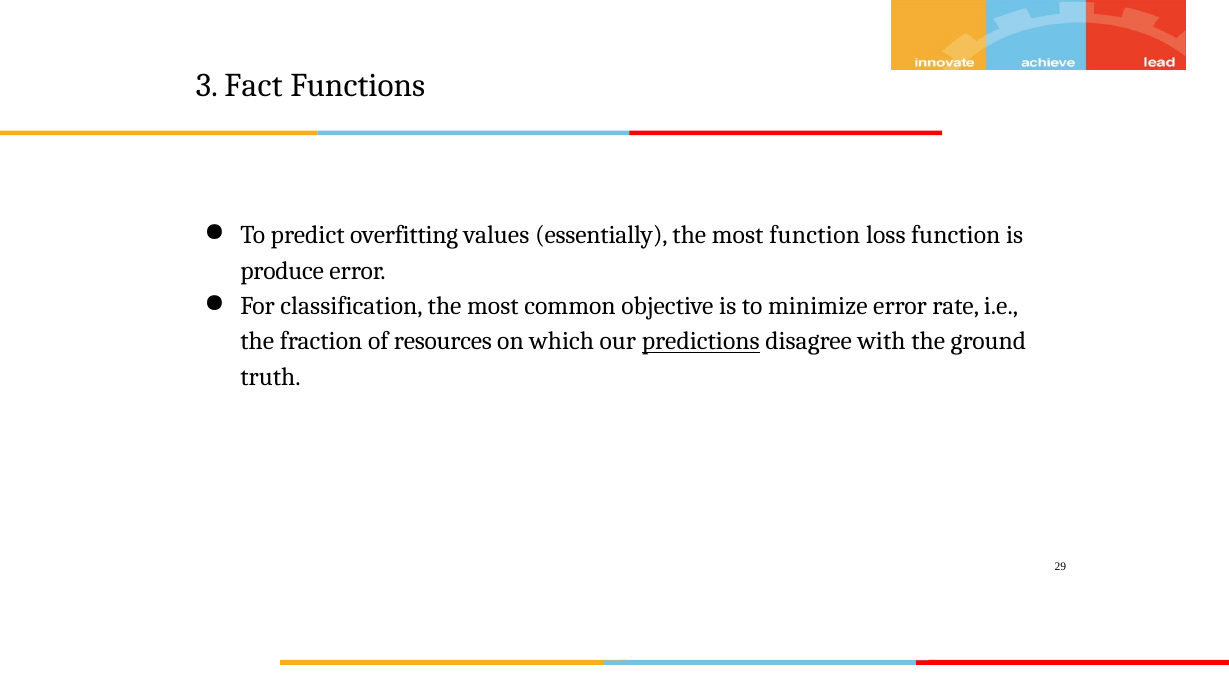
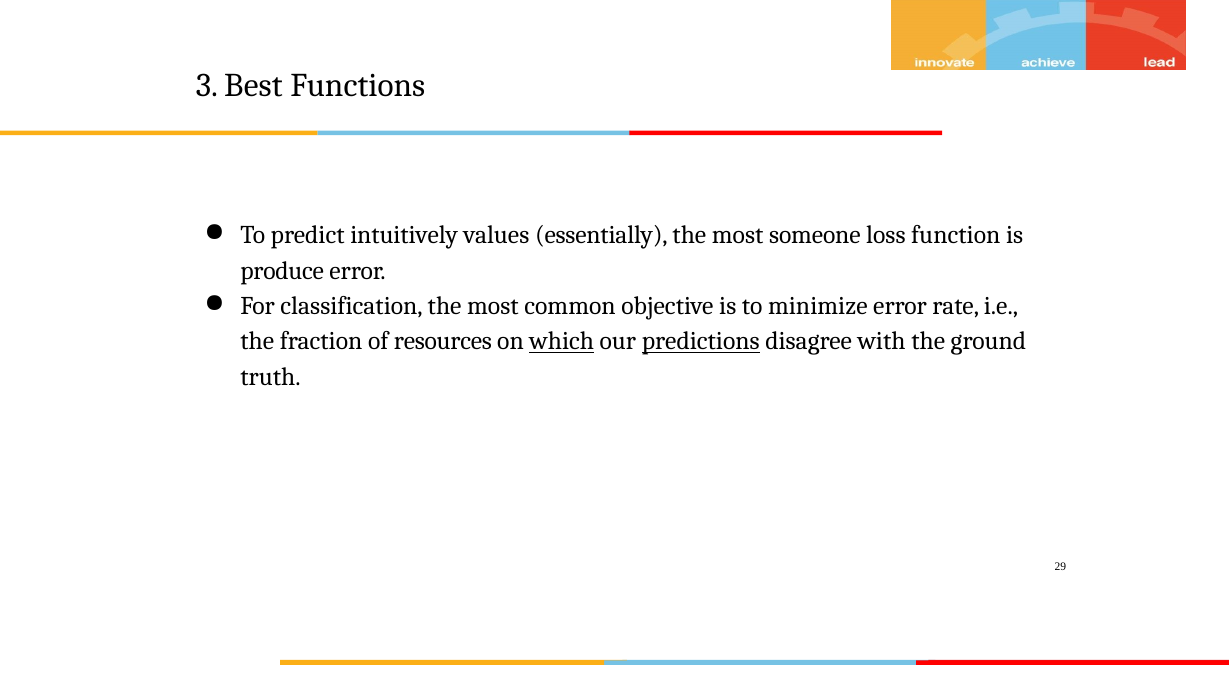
Fact: Fact -> Best
overfitting: overfitting -> intuitively
most function: function -> someone
which underline: none -> present
